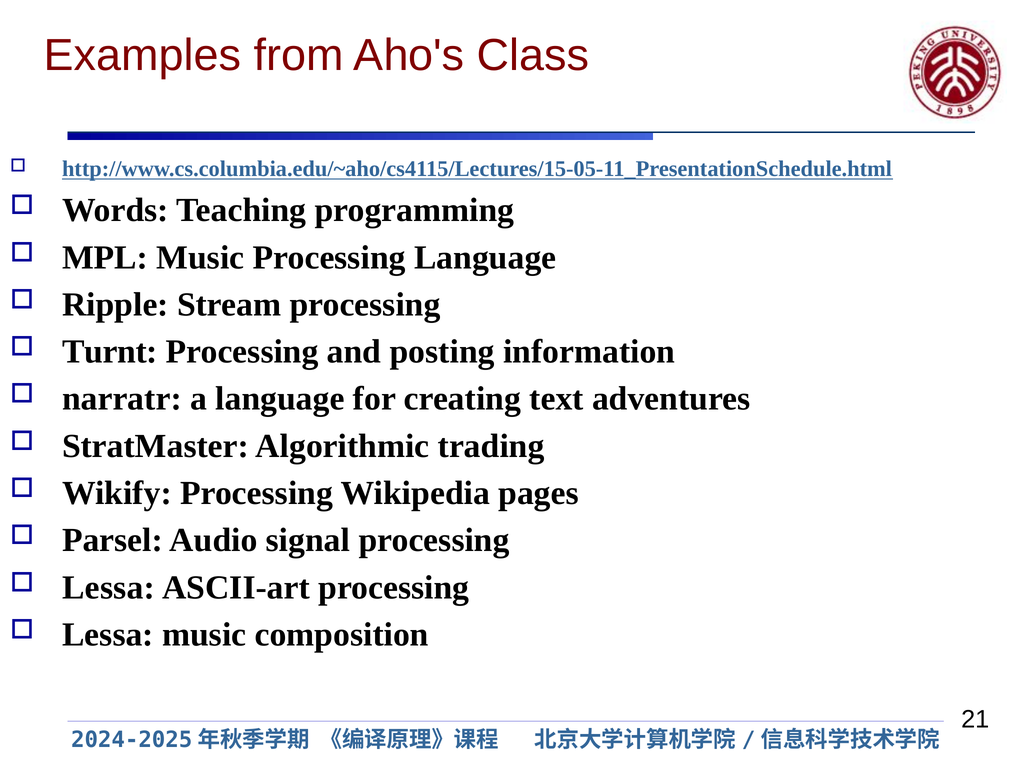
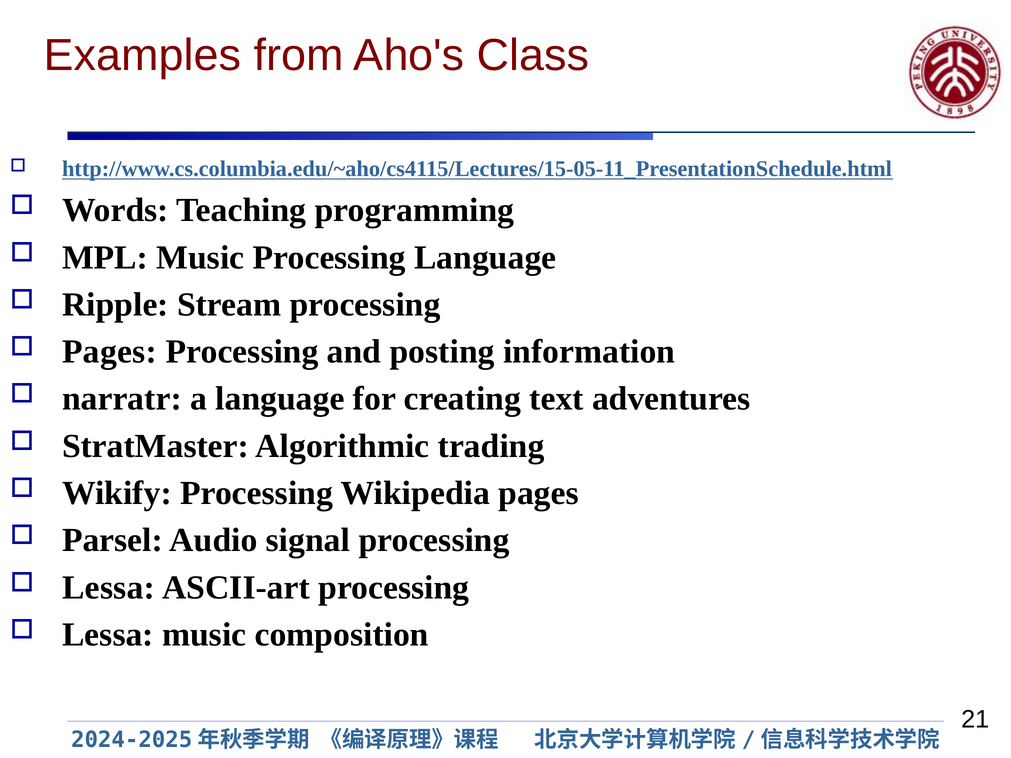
Turnt at (110, 352): Turnt -> Pages
